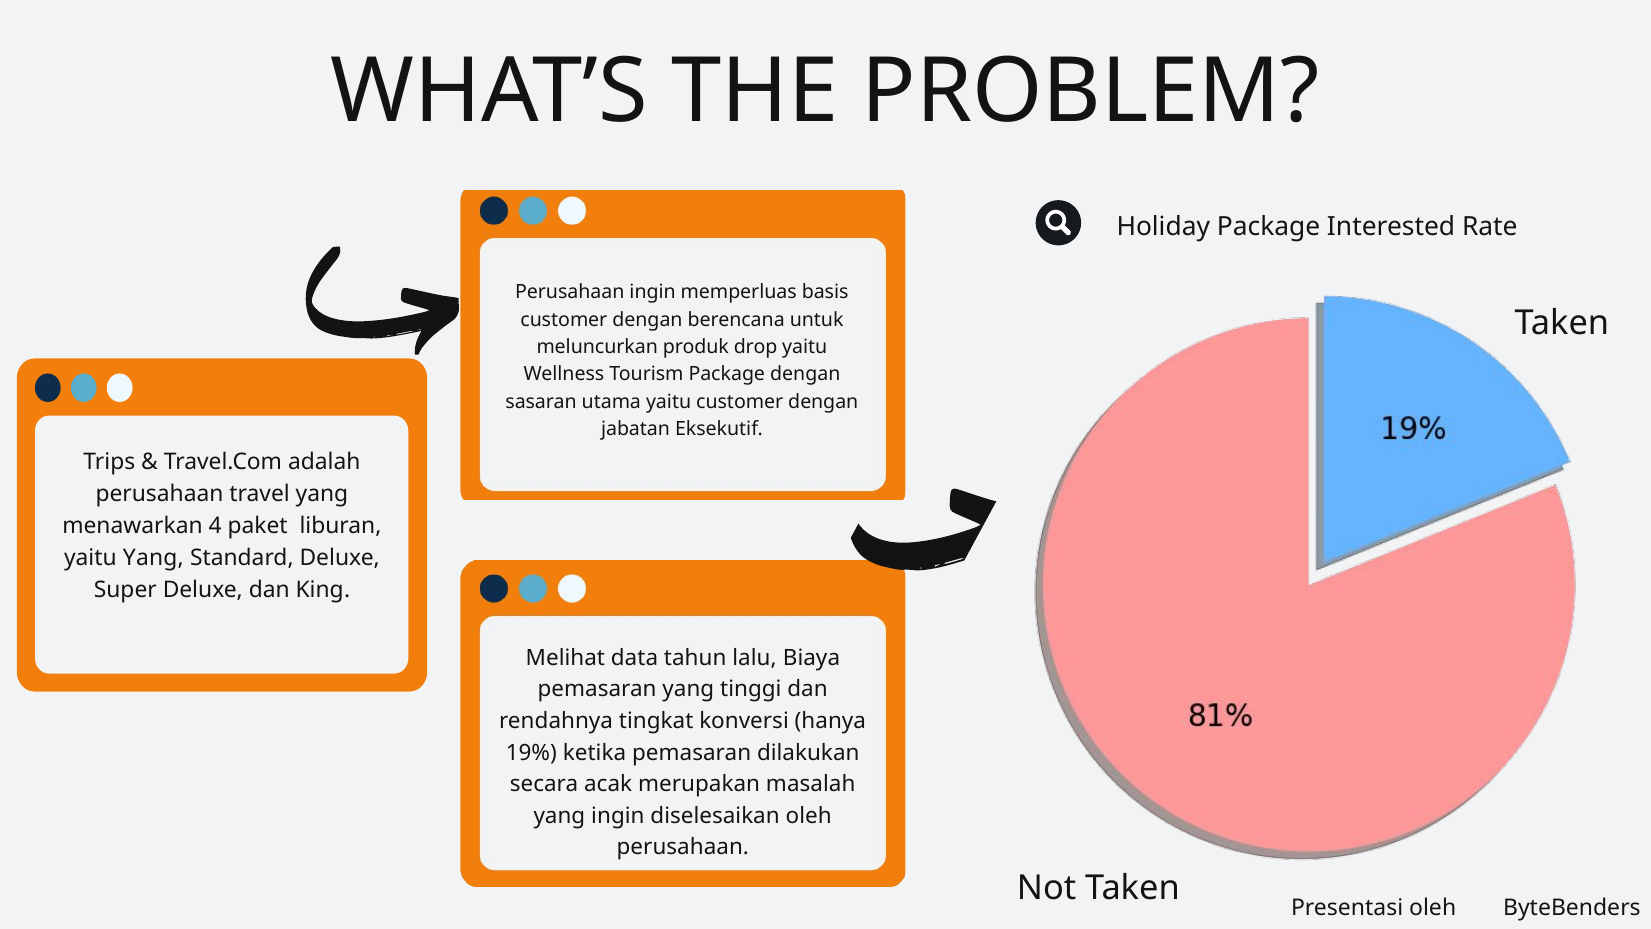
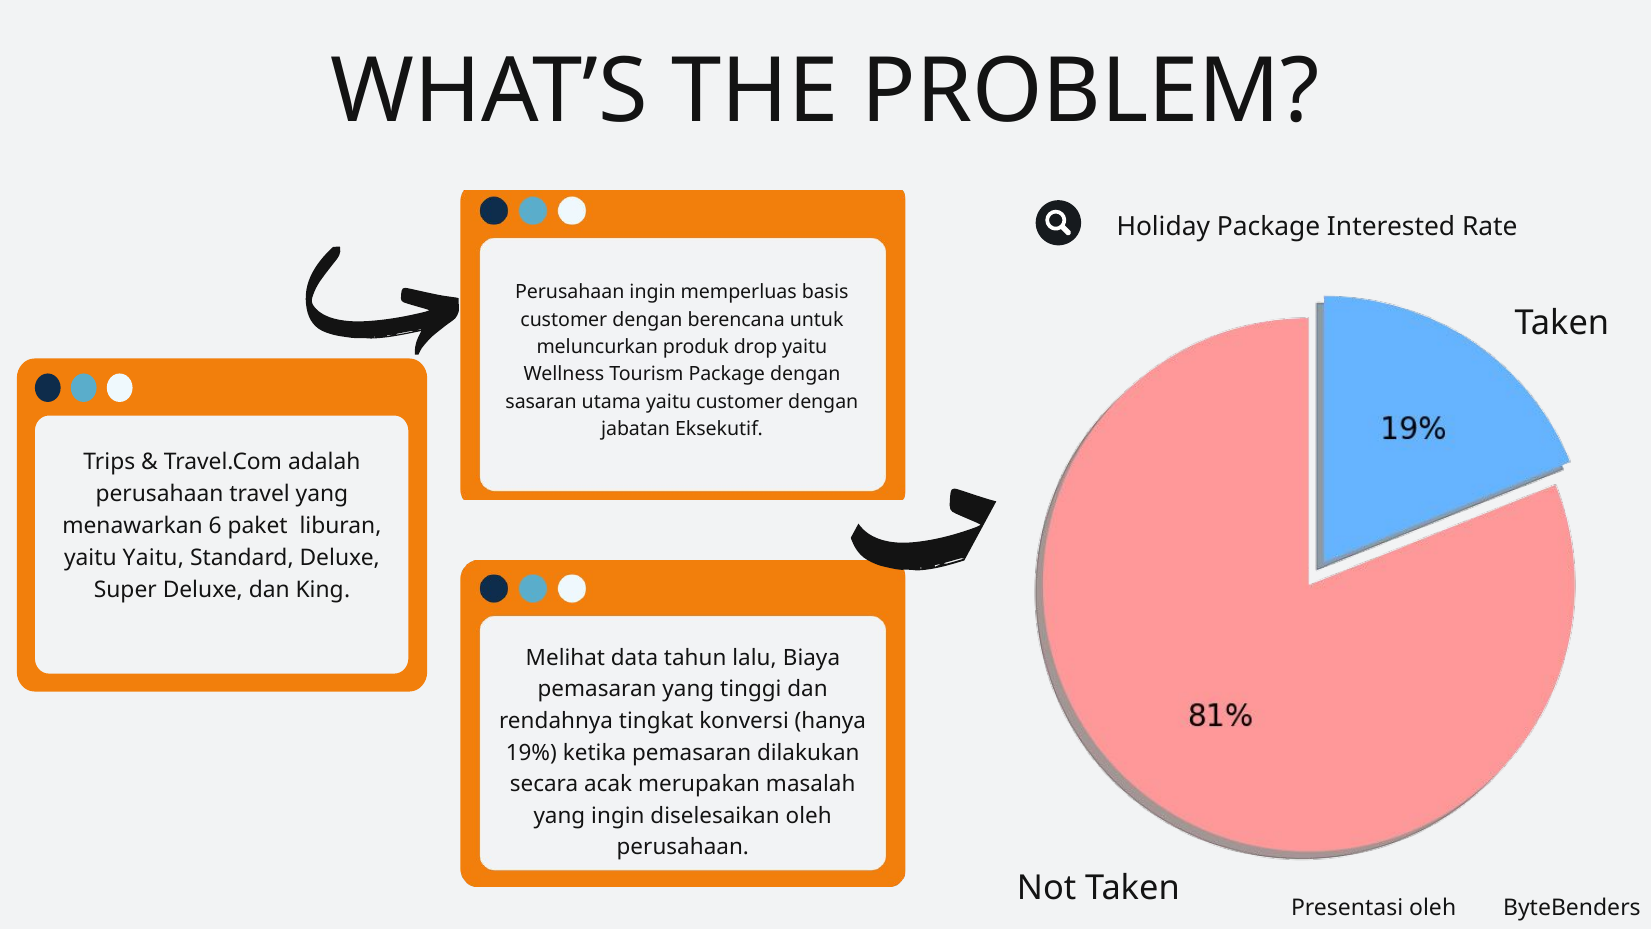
4: 4 -> 6
yaitu Yang: Yang -> Yaitu
